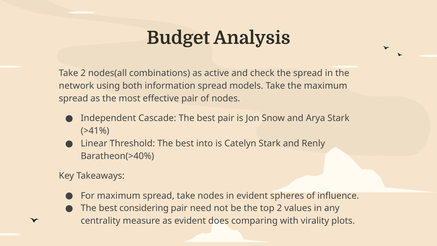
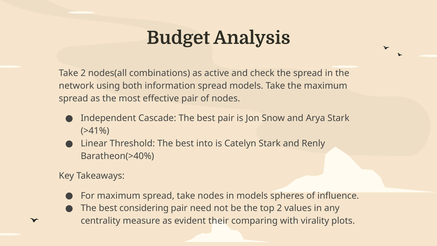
in evident: evident -> models
does: does -> their
